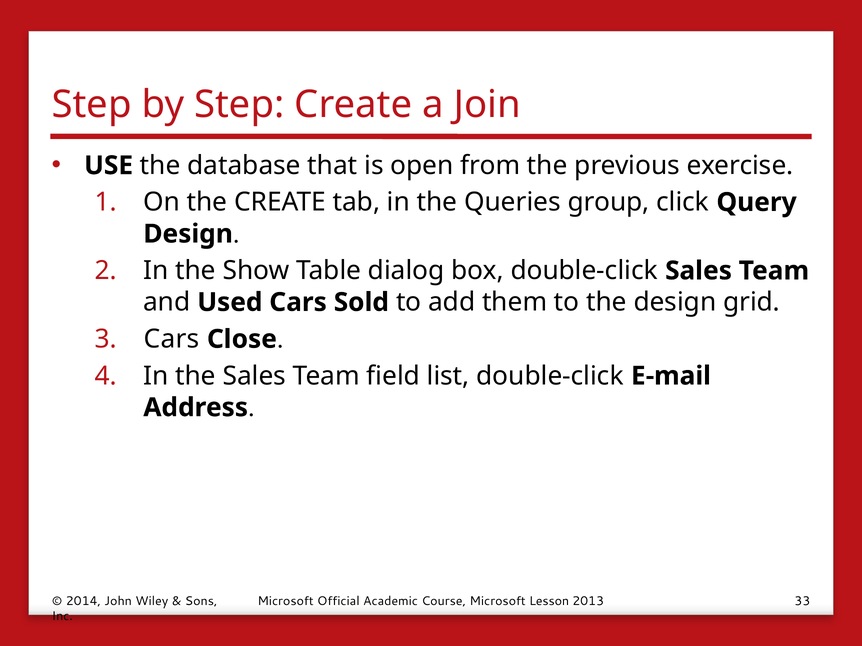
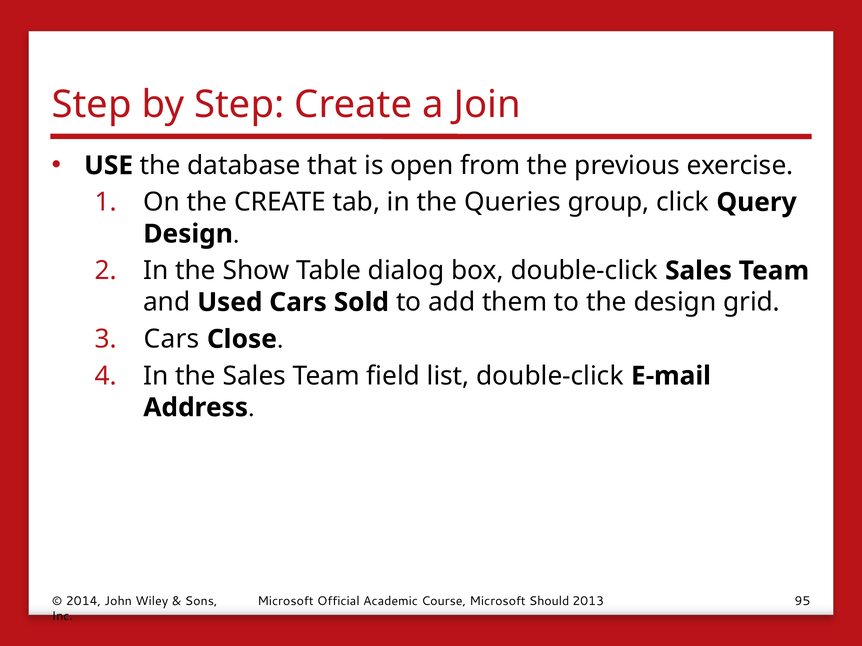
Lesson: Lesson -> Should
33: 33 -> 95
